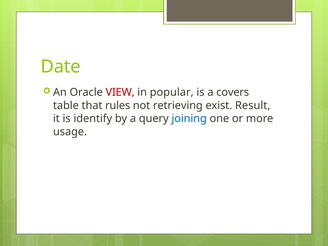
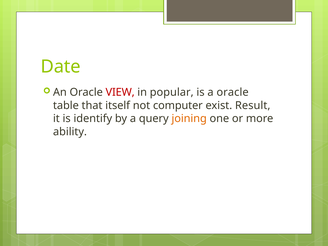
a covers: covers -> oracle
rules: rules -> itself
retrieving: retrieving -> computer
joining colour: blue -> orange
usage: usage -> ability
